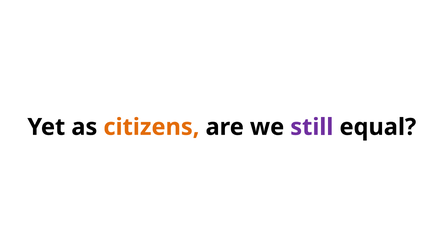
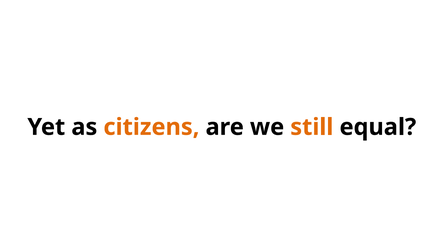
still colour: purple -> orange
